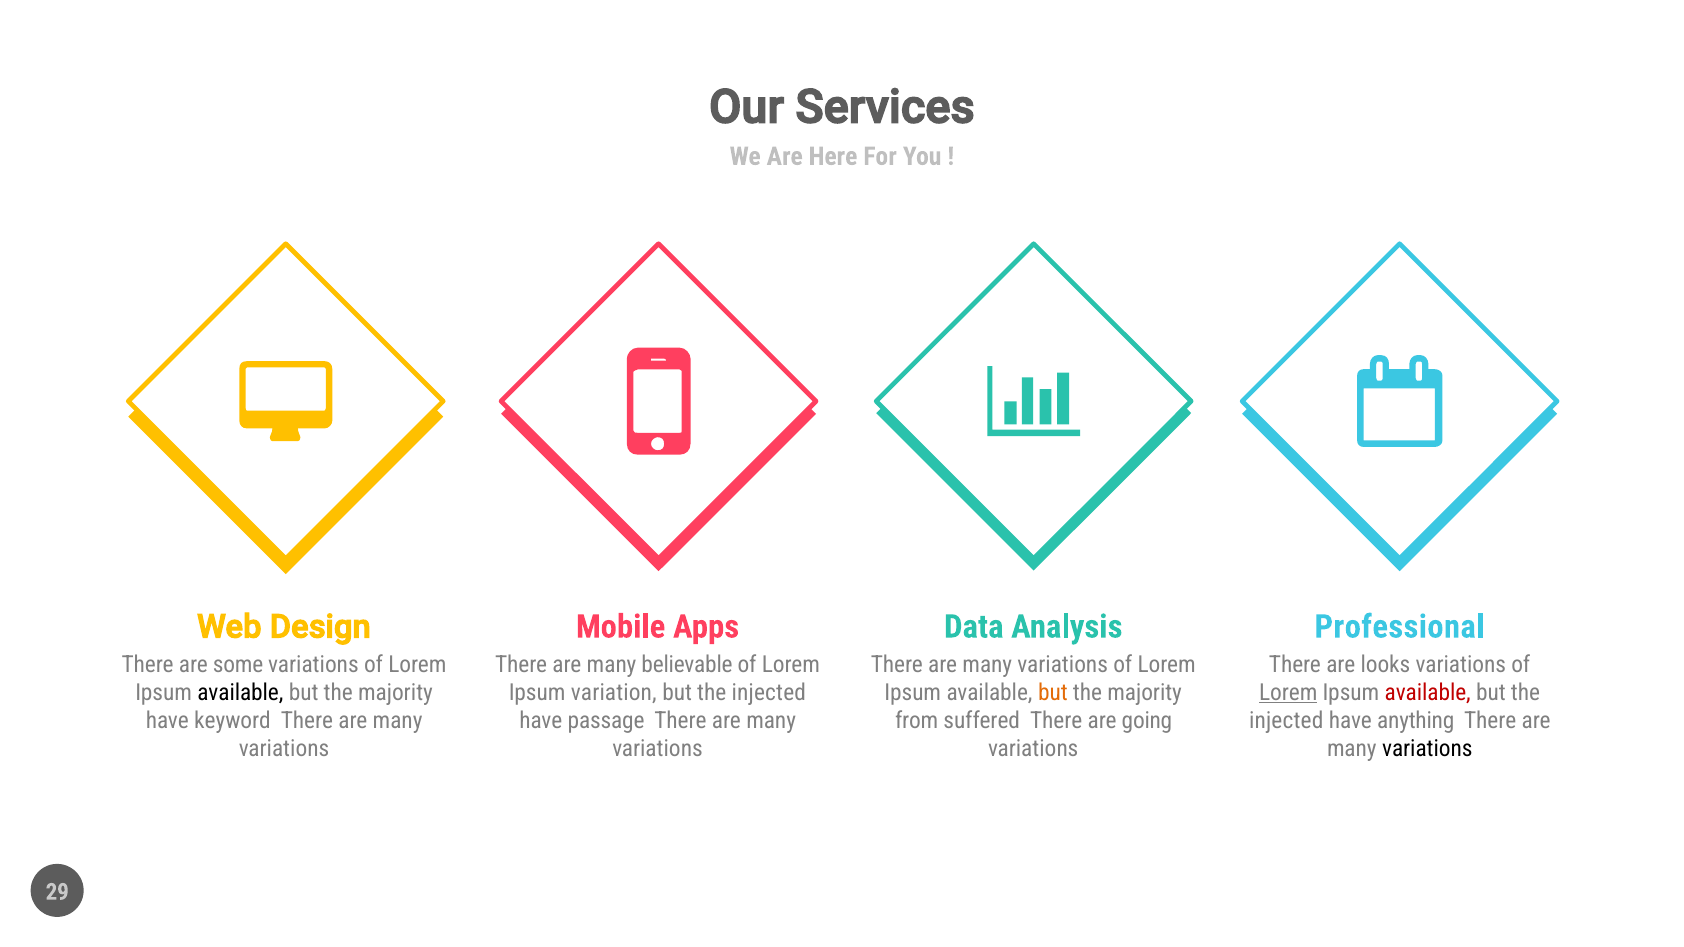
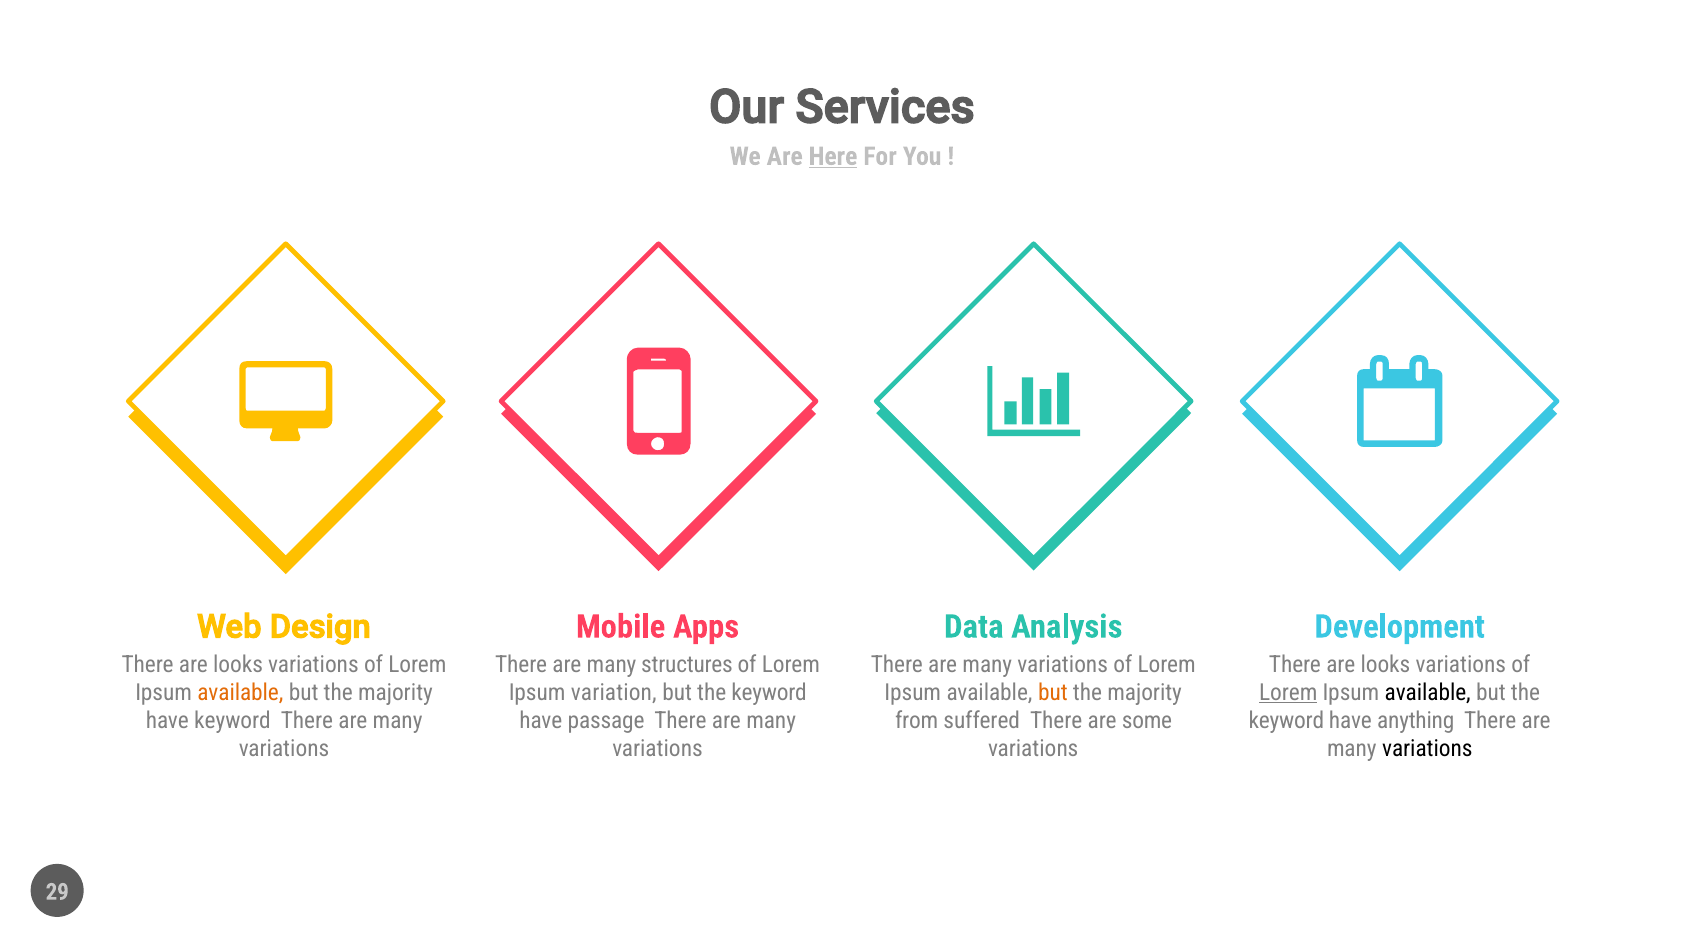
Here underline: none -> present
Professional: Professional -> Development
some at (238, 665): some -> looks
believable: believable -> structures
available at (240, 693) colour: black -> orange
injected at (769, 693): injected -> keyword
available at (1428, 693) colour: red -> black
going: going -> some
injected at (1286, 721): injected -> keyword
